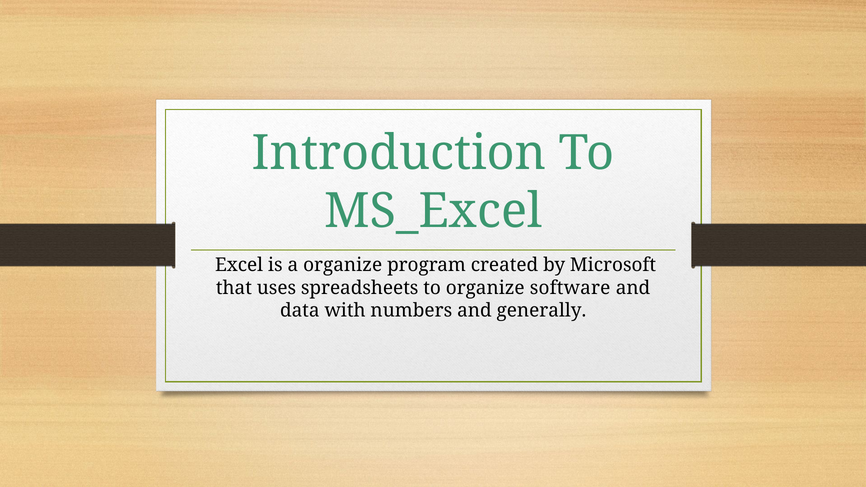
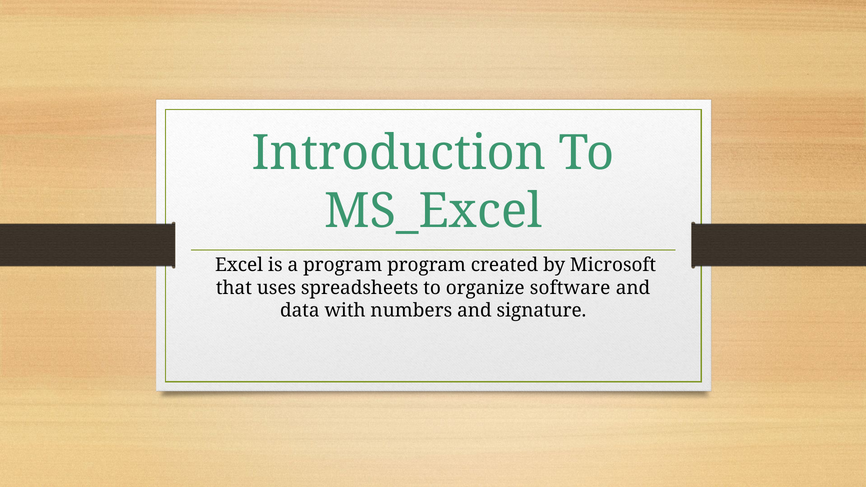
a organize: organize -> program
generally: generally -> signature
